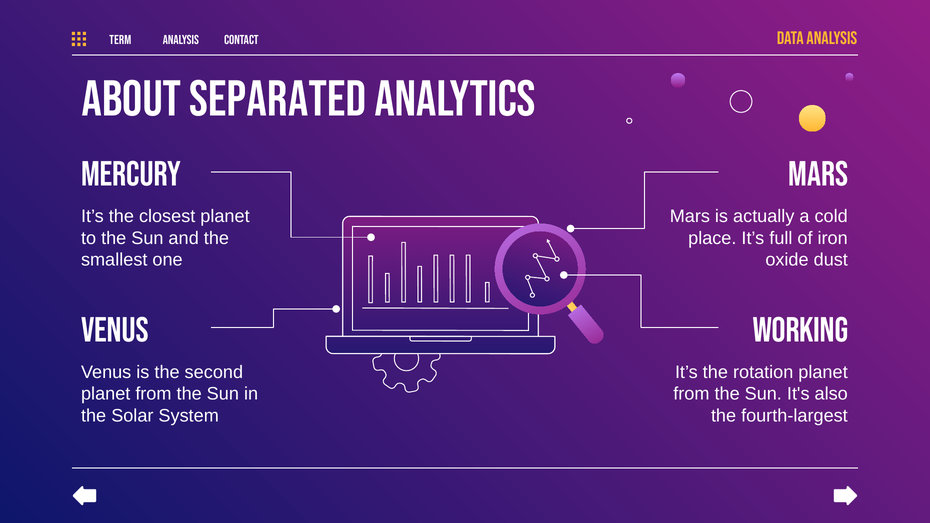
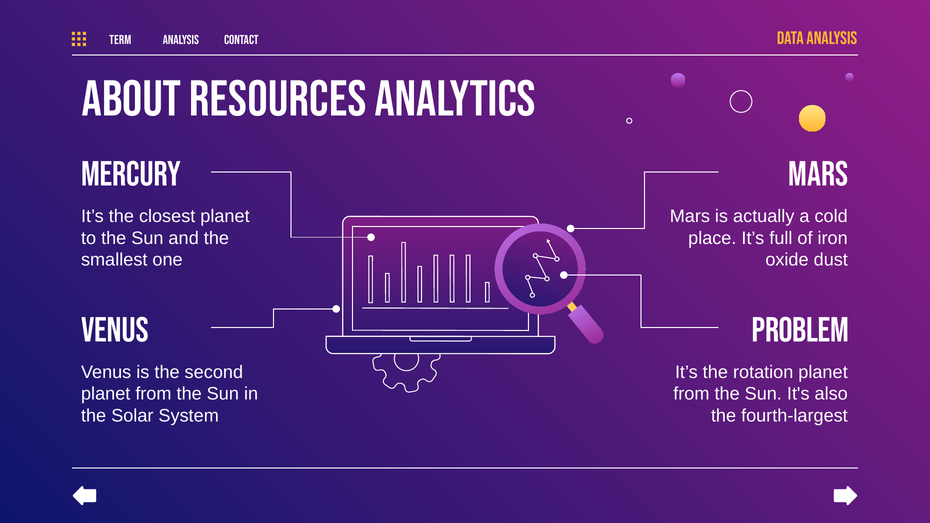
SEPARATED: SEPARATED -> RESOURCES
WORKING: WORKING -> PROBLEM
